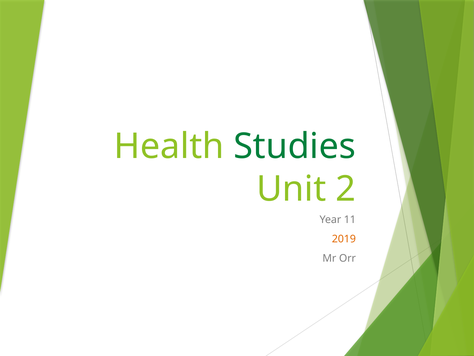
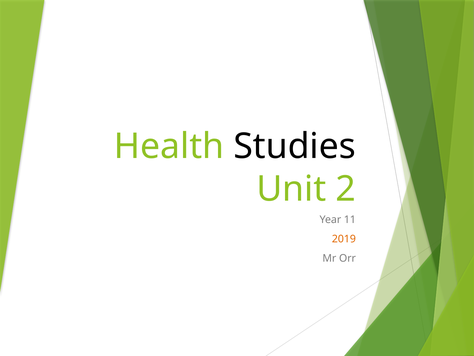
Studies colour: green -> black
